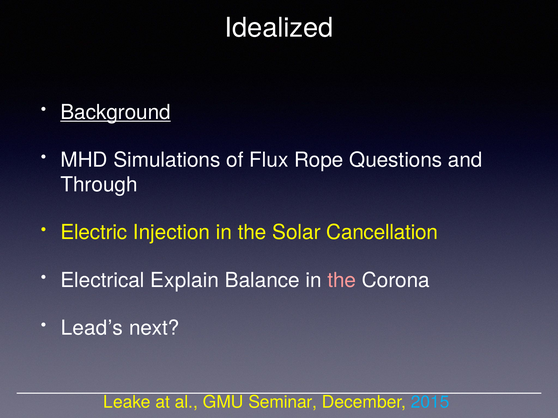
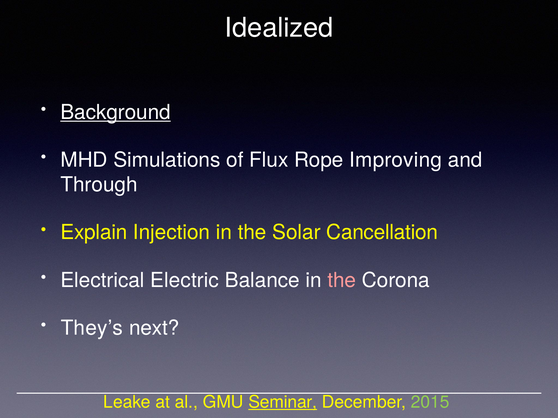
Questions: Questions -> Improving
Electric: Electric -> Explain
Explain: Explain -> Electric
Lead’s: Lead’s -> They’s
Seminar underline: none -> present
2015 colour: light blue -> light green
